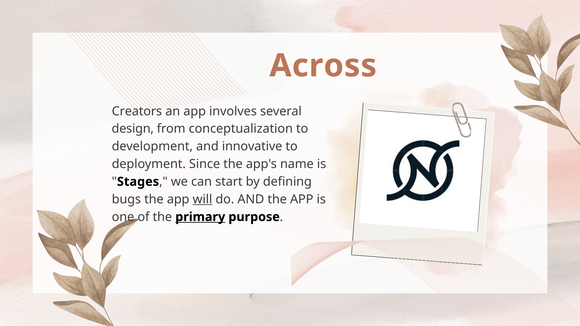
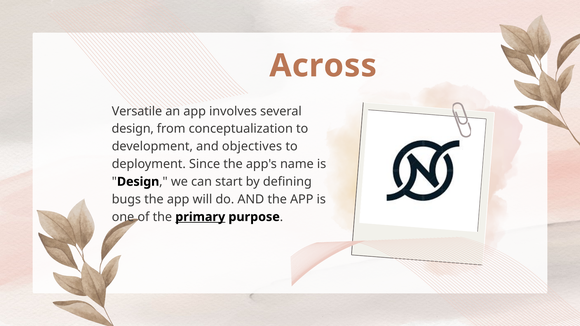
Creators: Creators -> Versatile
innovative: innovative -> objectives
Stages at (138, 182): Stages -> Design
will underline: present -> none
